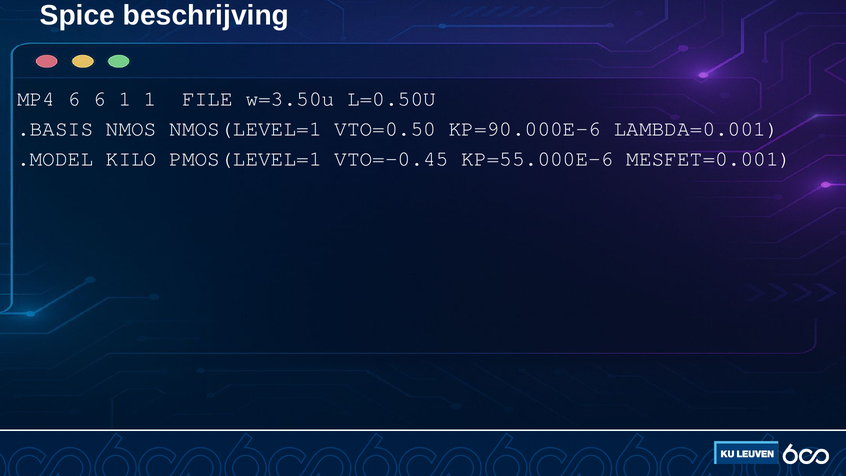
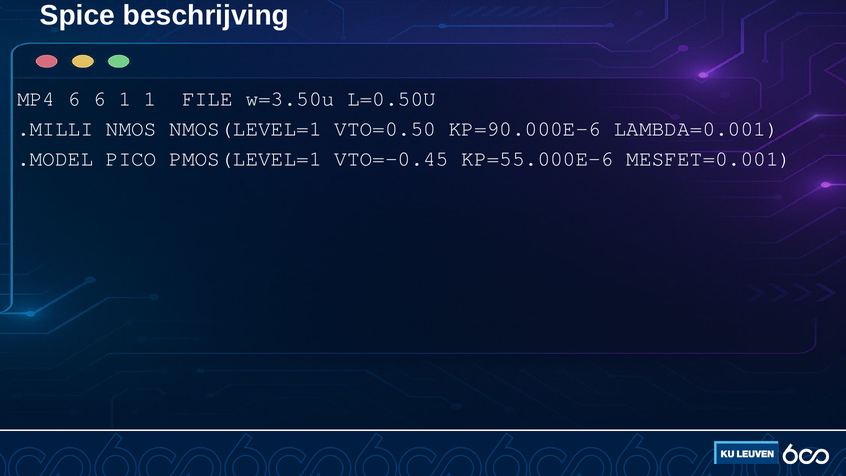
.BASIS: .BASIS -> .MILLI
KILO: KILO -> PICO
